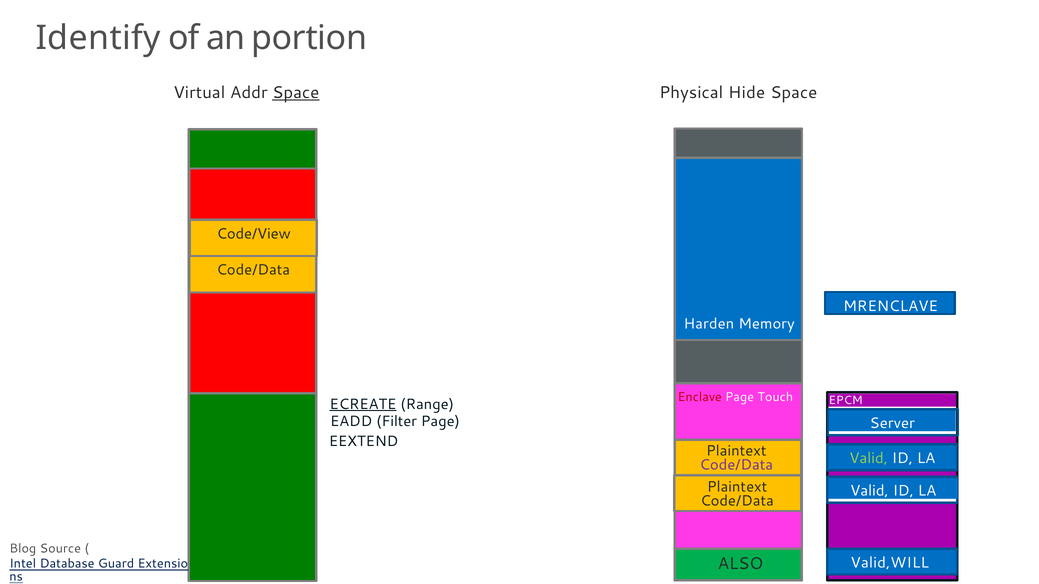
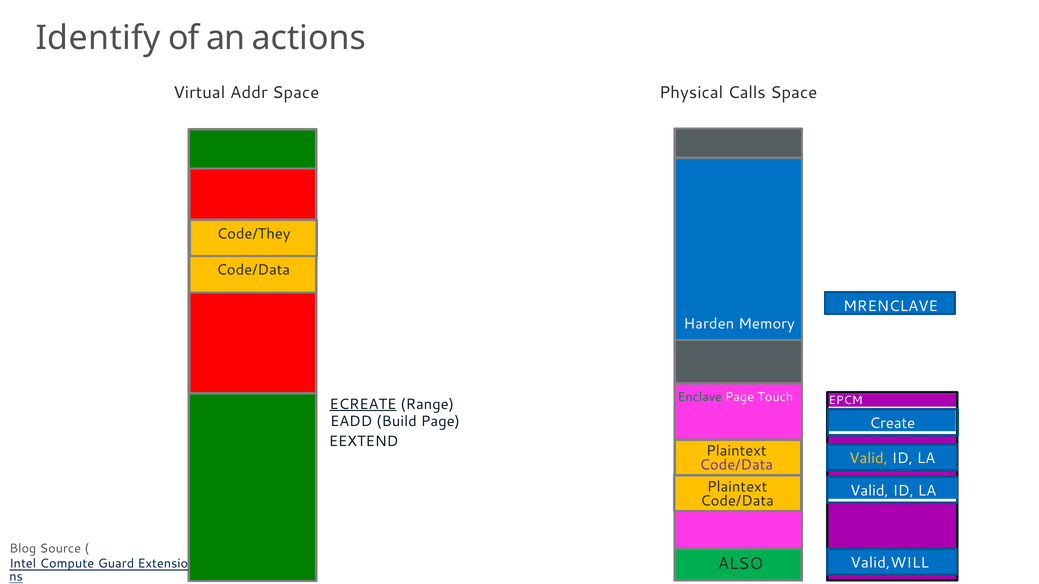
portion: portion -> actions
Space at (296, 93) underline: present -> none
Hide: Hide -> Calls
Code/View: Code/View -> Code/They
Enclave colour: red -> green
Filter: Filter -> Build
Server: Server -> Create
Valid at (868, 459) colour: light green -> yellow
Database: Database -> Compute
